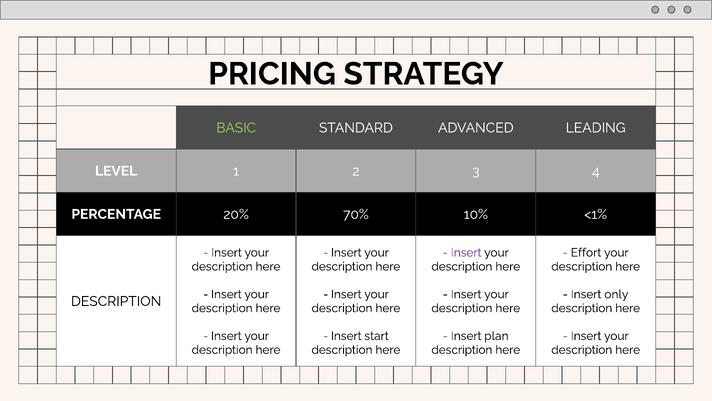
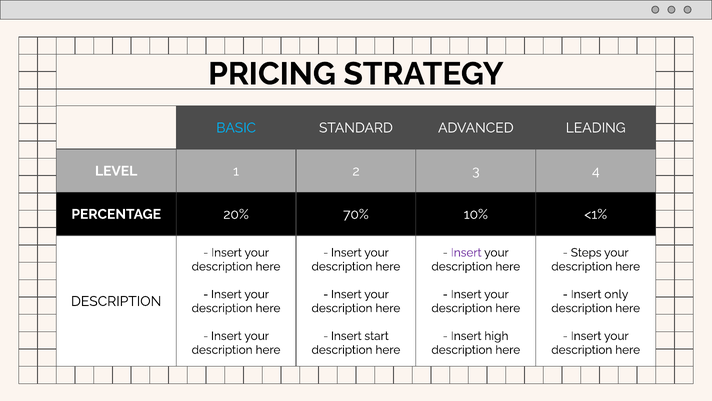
BASIC colour: light green -> light blue
Effort: Effort -> Steps
plan: plan -> high
